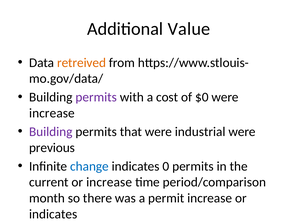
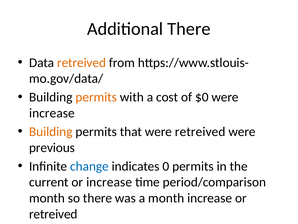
Additional Value: Value -> There
permits at (96, 97) colour: purple -> orange
Building at (51, 131) colour: purple -> orange
were industrial: industrial -> retreived
a permit: permit -> month
indicates at (53, 214): indicates -> retreived
